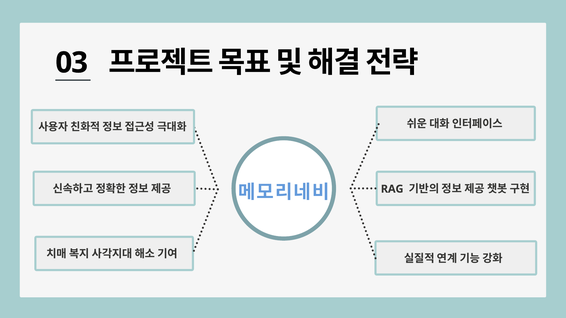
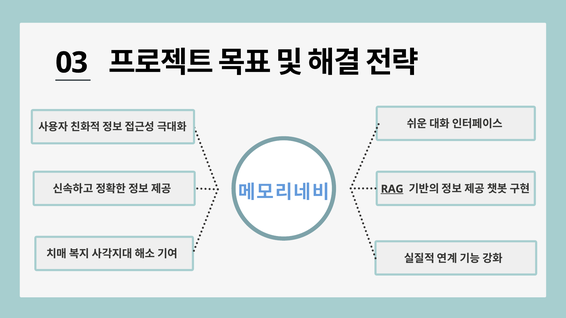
RAG underline: none -> present
